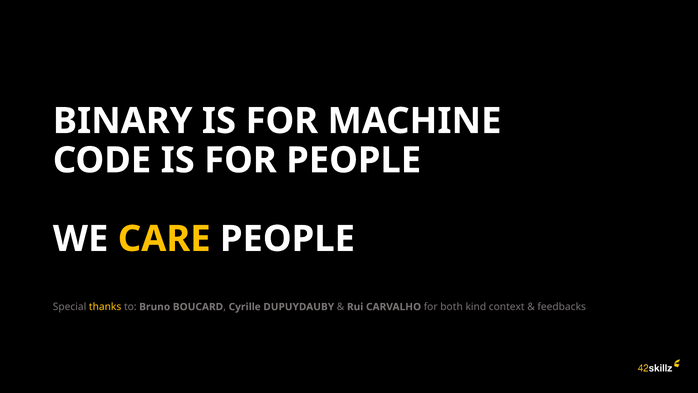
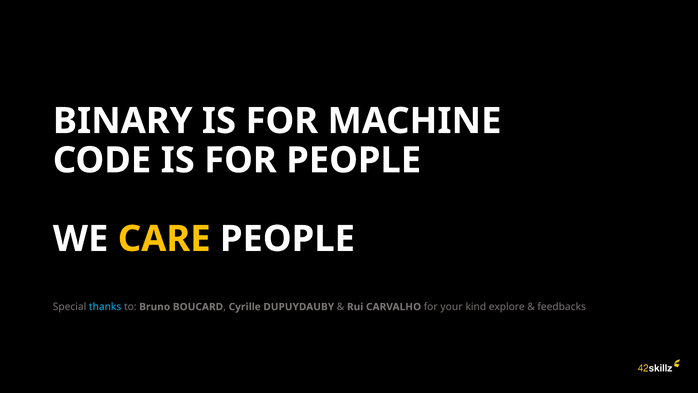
thanks colour: yellow -> light blue
both: both -> your
context: context -> explore
